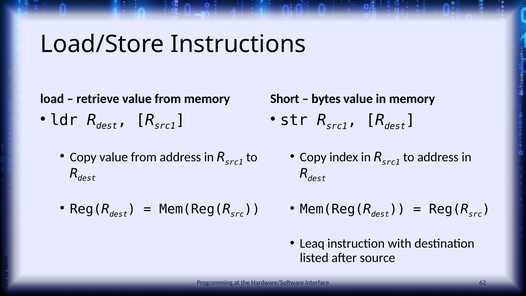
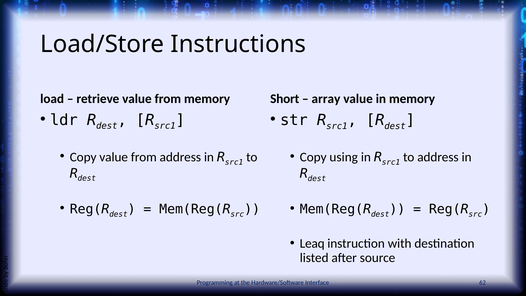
bytes: bytes -> array
index: index -> using
